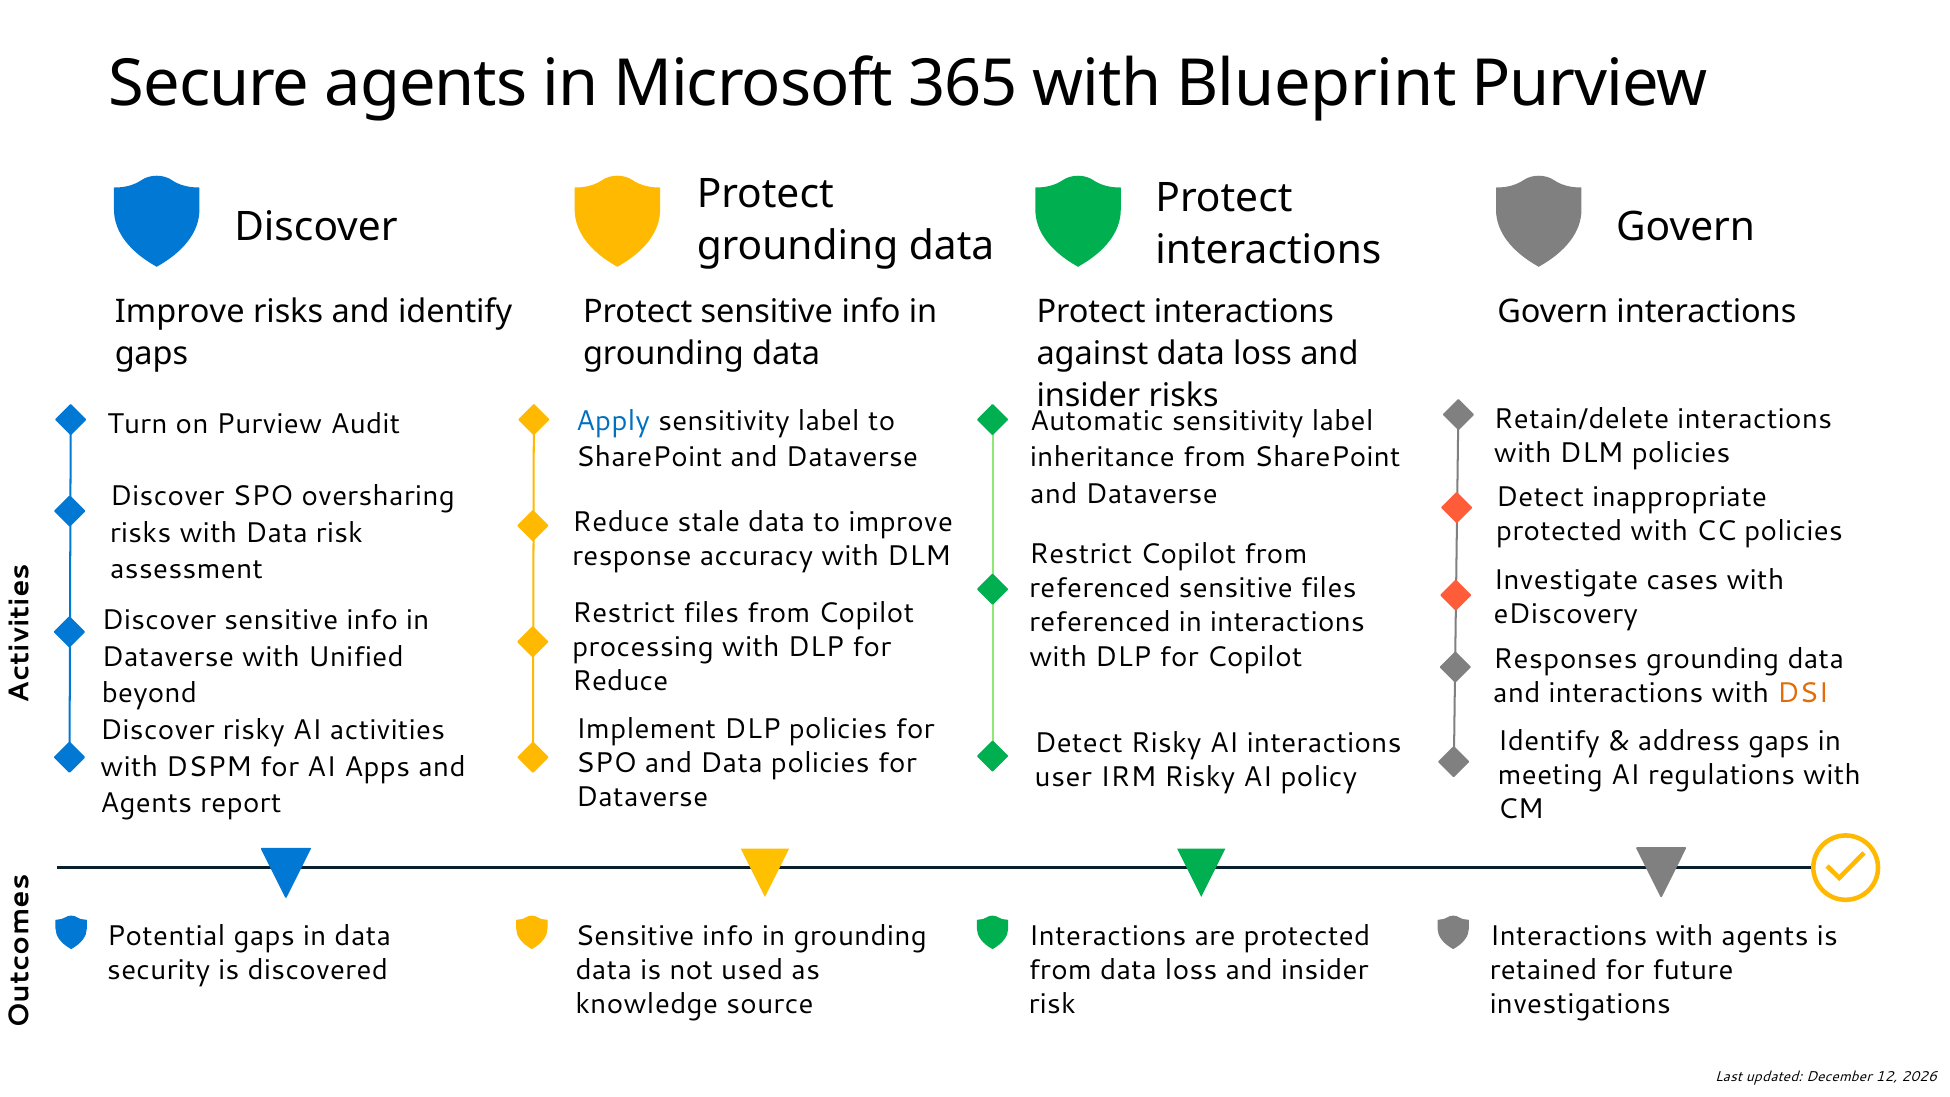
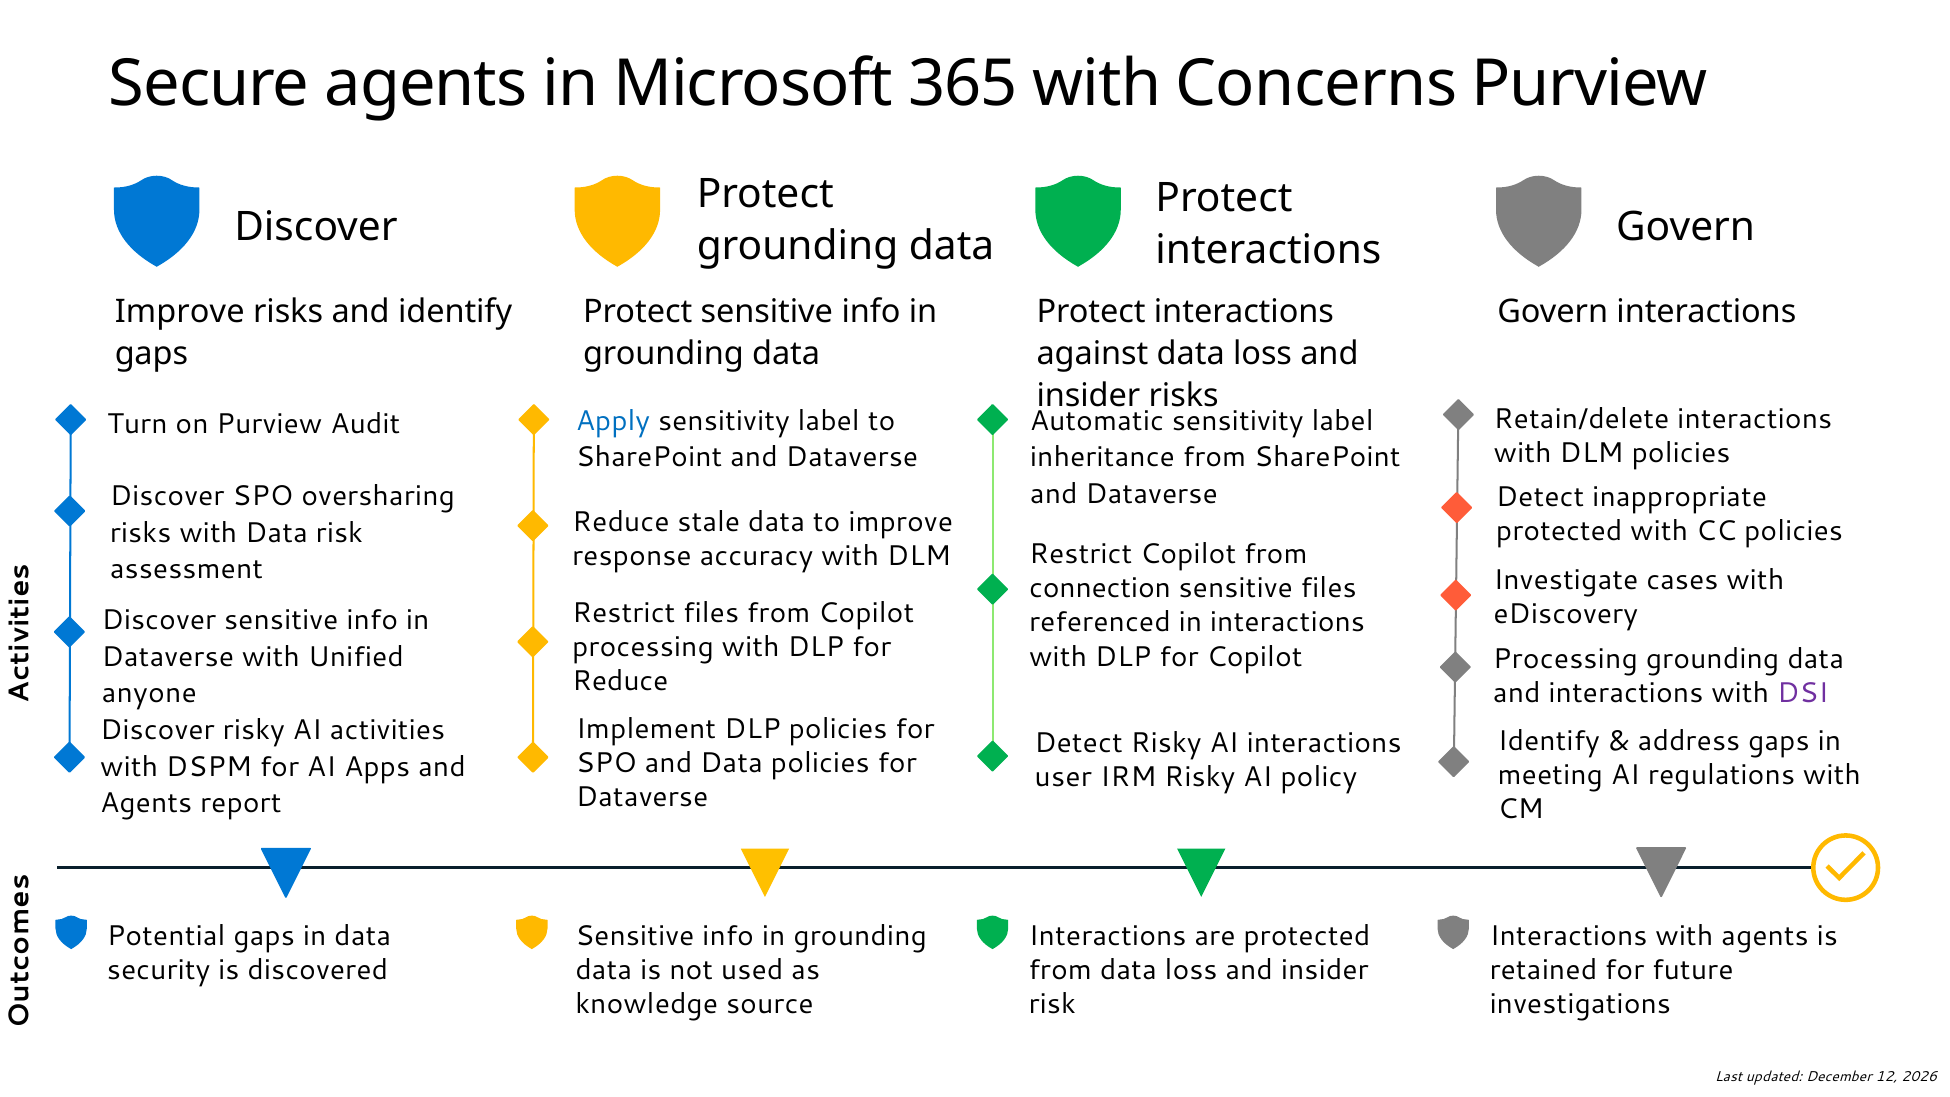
Blueprint: Blueprint -> Concerns
referenced at (1100, 588): referenced -> connection
Responses at (1565, 659): Responses -> Processing
DSI colour: orange -> purple
beyond: beyond -> anyone
